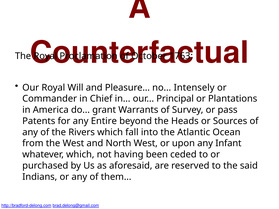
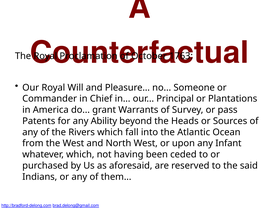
Intensely: Intensely -> Someone
Entire: Entire -> Ability
